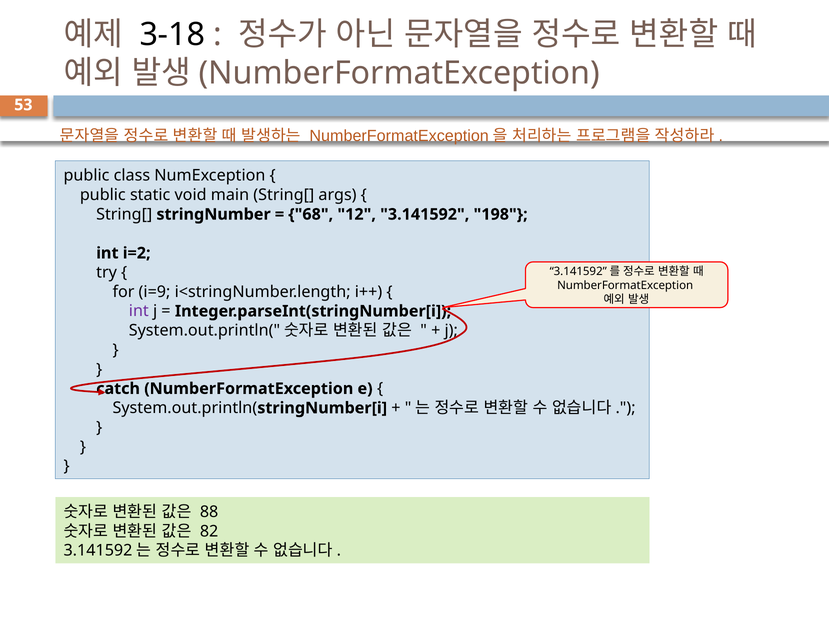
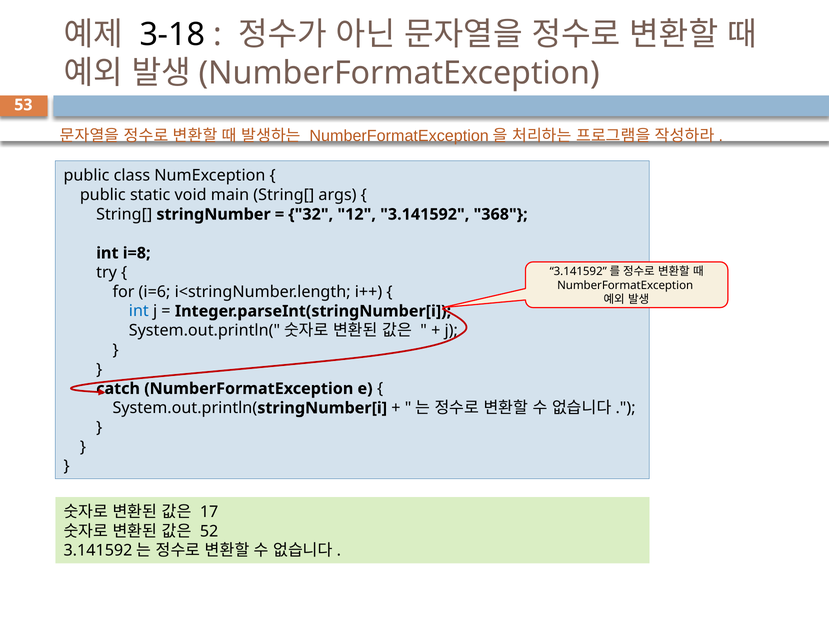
68: 68 -> 32
198: 198 -> 368
i=2: i=2 -> i=8
i=9: i=9 -> i=6
int at (139, 311) colour: purple -> blue
88: 88 -> 17
82: 82 -> 52
